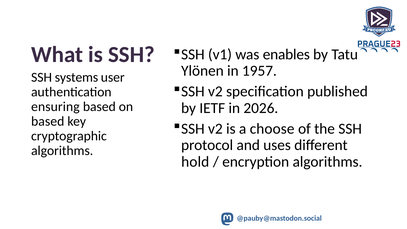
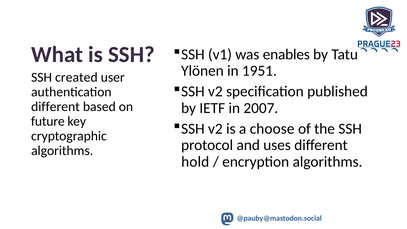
1957: 1957 -> 1951
systems: systems -> created
ensuring at (55, 107): ensuring -> different
2026: 2026 -> 2007
based at (48, 121): based -> future
